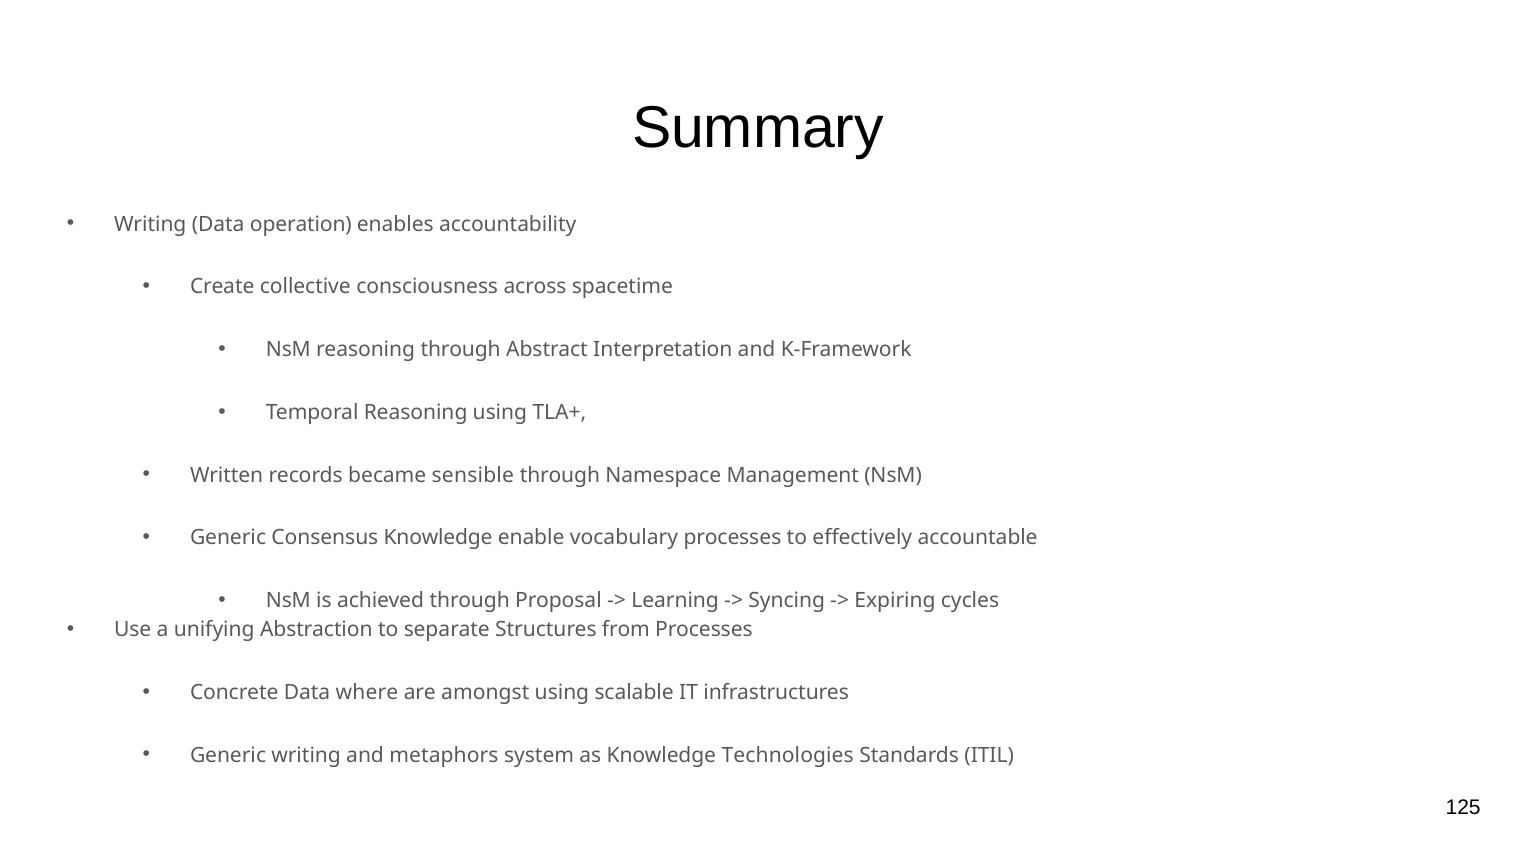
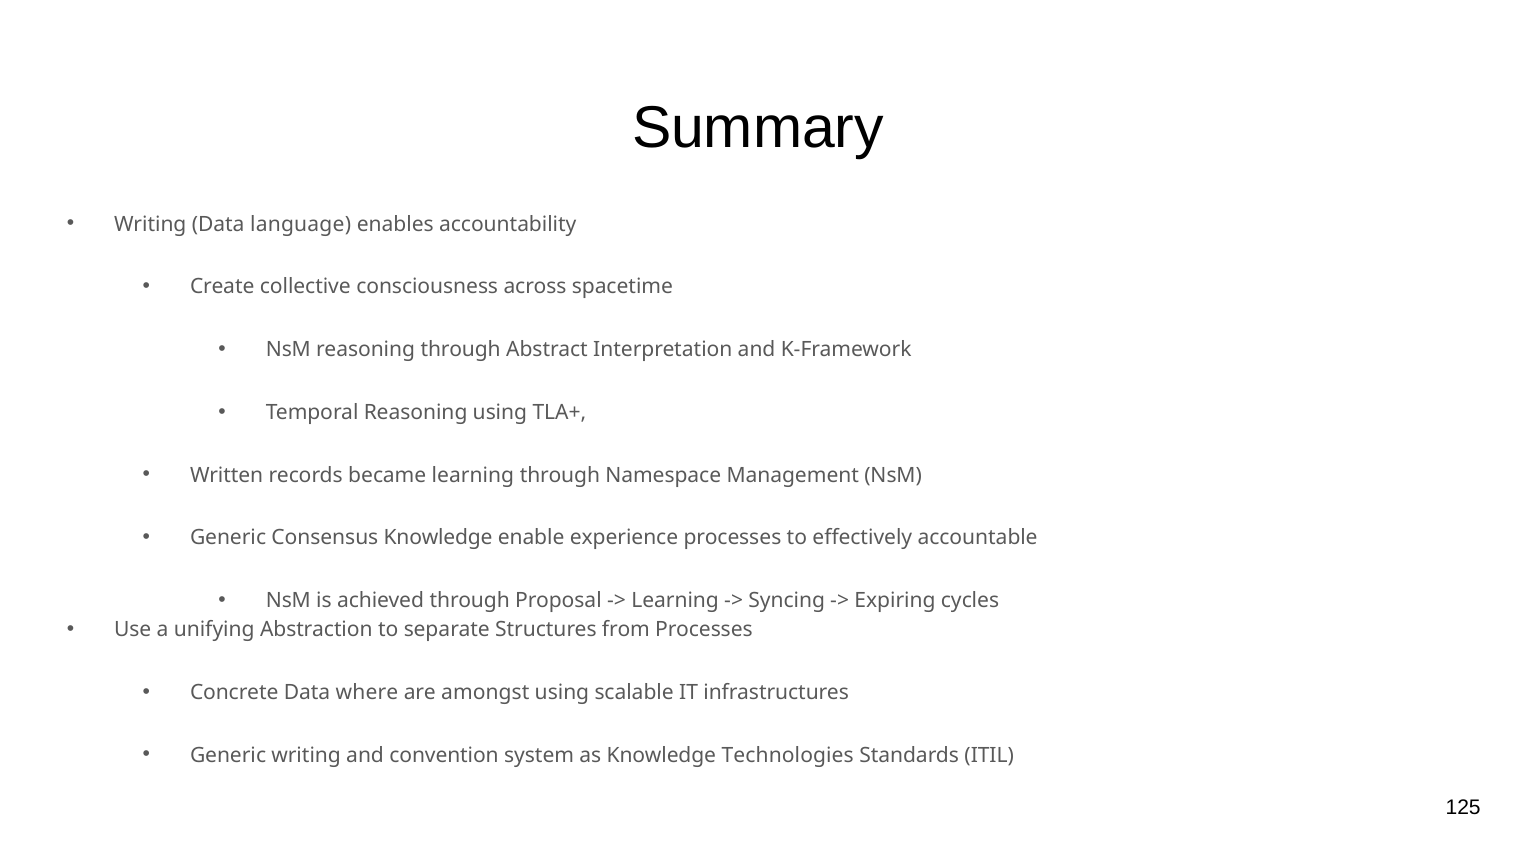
operation: operation -> language
became sensible: sensible -> learning
vocabulary: vocabulary -> experience
metaphors: metaphors -> convention
